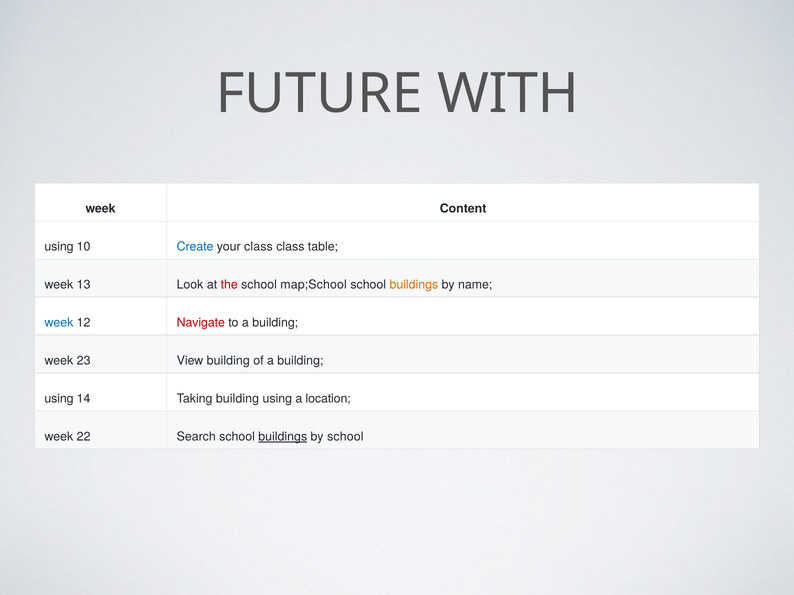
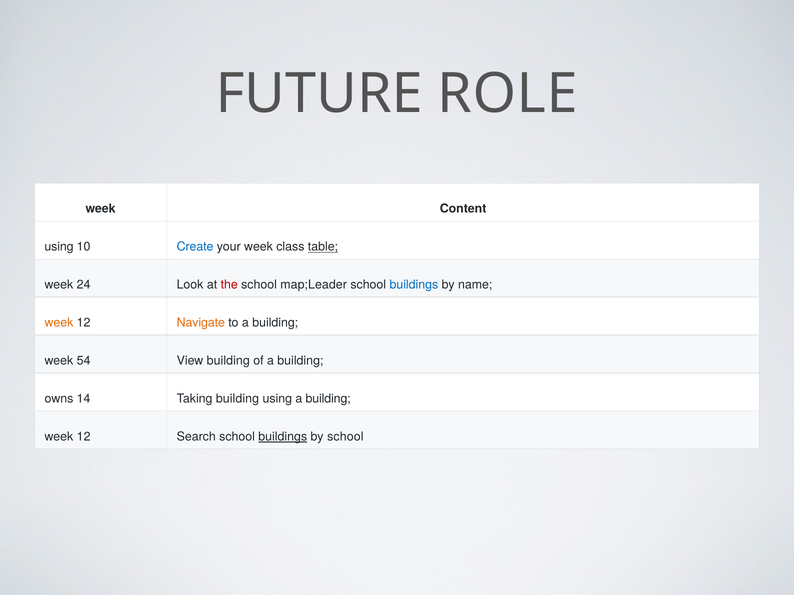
WITH: WITH -> ROLE
your class: class -> week
table underline: none -> present
13: 13 -> 24
map;School: map;School -> map;Leader
buildings at (414, 285) colour: orange -> blue
week at (59, 323) colour: blue -> orange
Navigate colour: red -> orange
23: 23 -> 54
using at (59, 399): using -> owns
using a location: location -> building
22 at (84, 437): 22 -> 12
